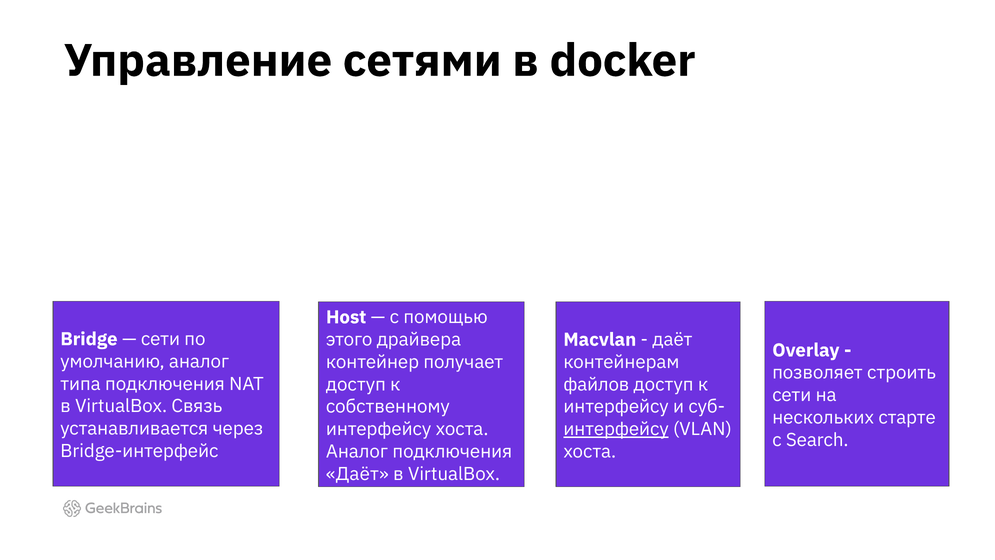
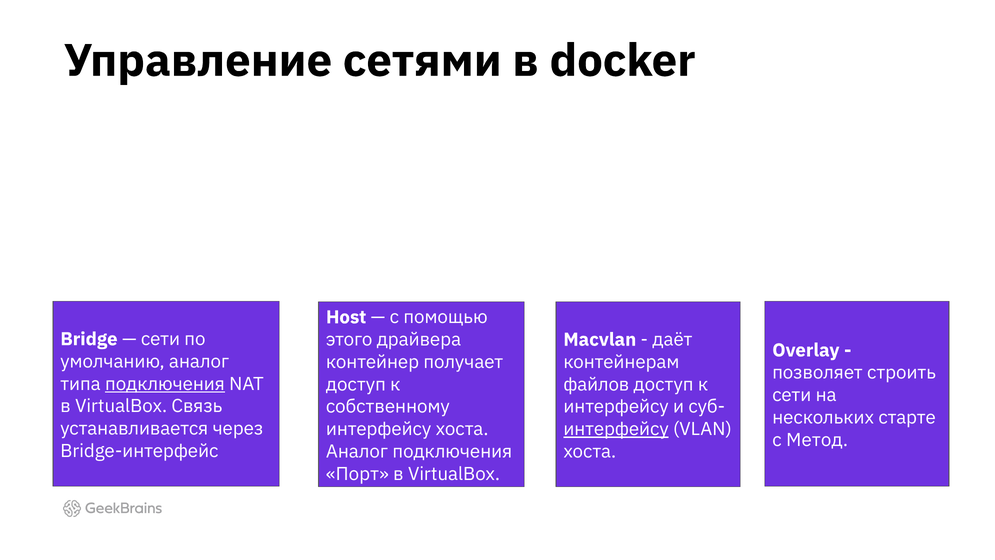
подключения at (165, 384) underline: none -> present
Search: Search -> Метод
Даёт at (357, 474): Даёт -> Порт
